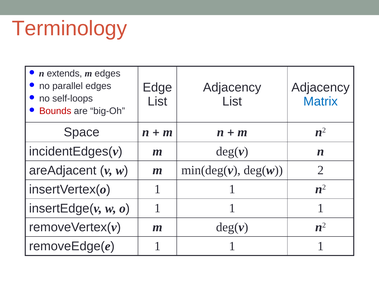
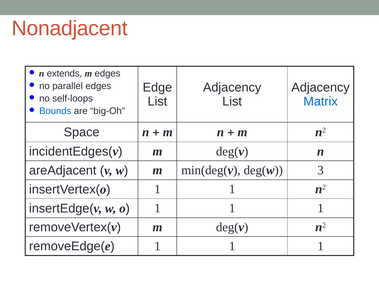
Terminology: Terminology -> Nonadjacent
Bounds colour: red -> blue
2: 2 -> 3
